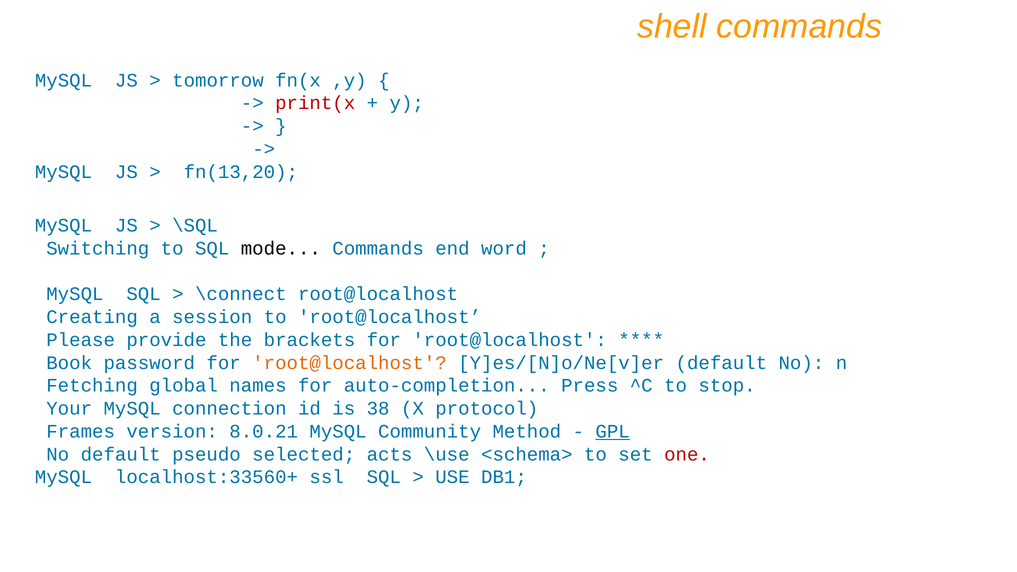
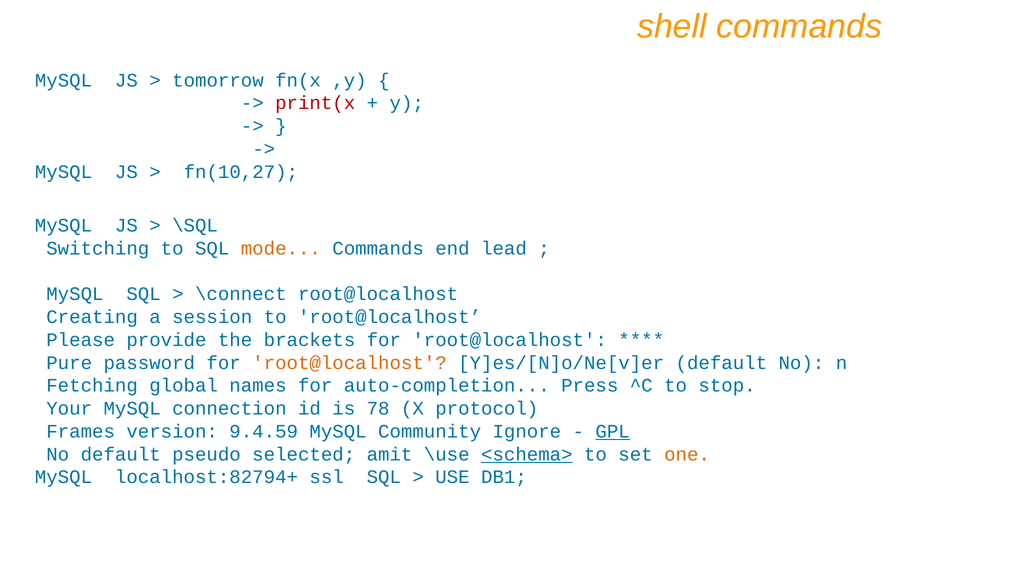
fn(13,20: fn(13,20 -> fn(10,27
mode colour: black -> orange
word: word -> lead
Book: Book -> Pure
38: 38 -> 78
8.0.21: 8.0.21 -> 9.4.59
Method: Method -> Ignore
acts: acts -> amit
<schema> underline: none -> present
one colour: red -> orange
localhost:33560+: localhost:33560+ -> localhost:82794+
